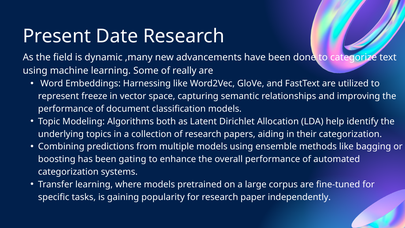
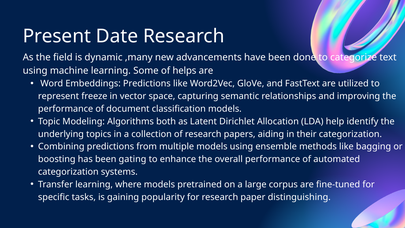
really: really -> helps
Embeddings Harnessing: Harnessing -> Predictions
independently: independently -> distinguishing
